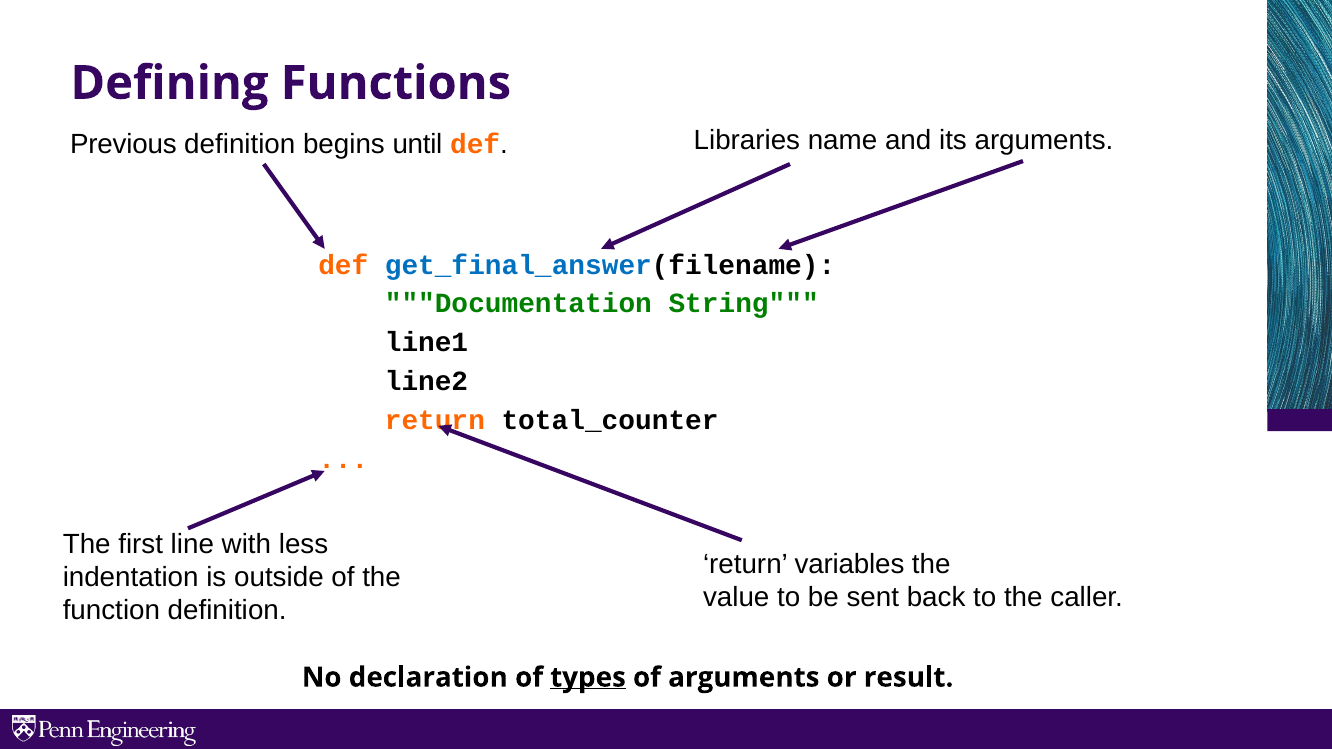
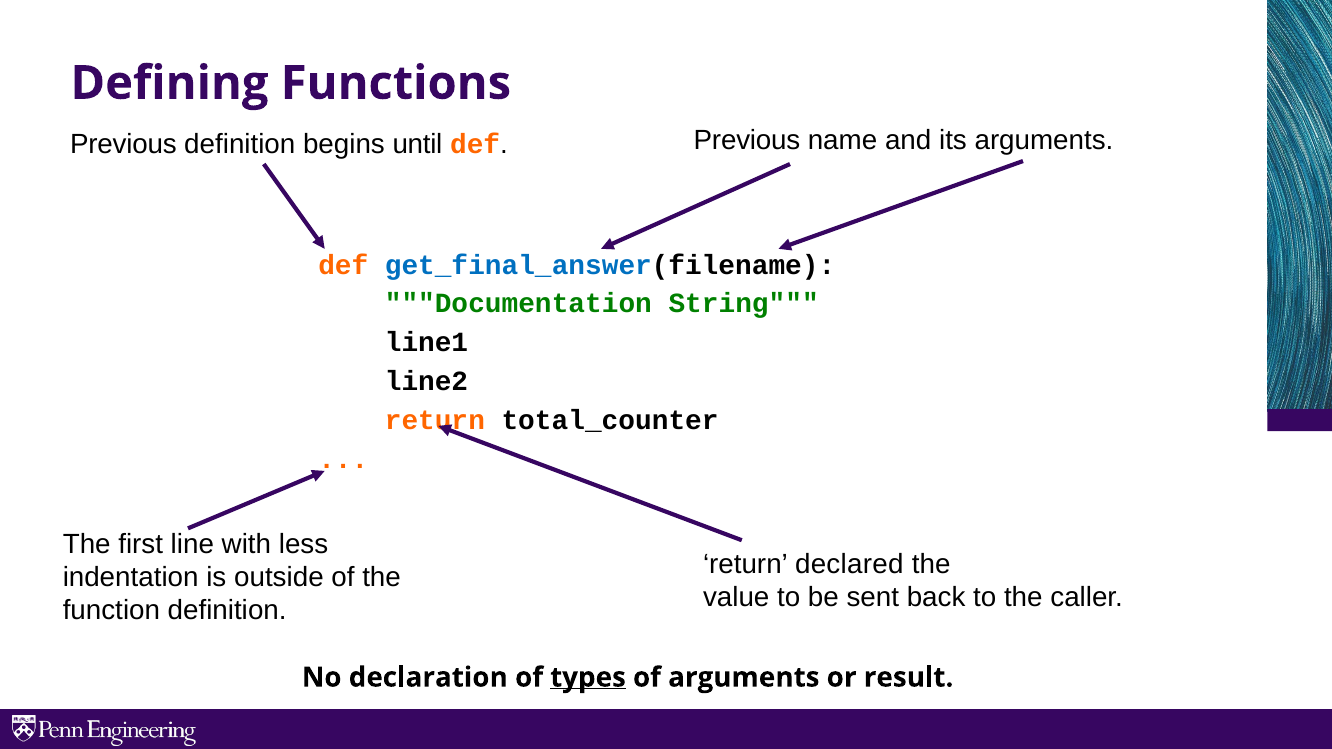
def Libraries: Libraries -> Previous
variables: variables -> declared
